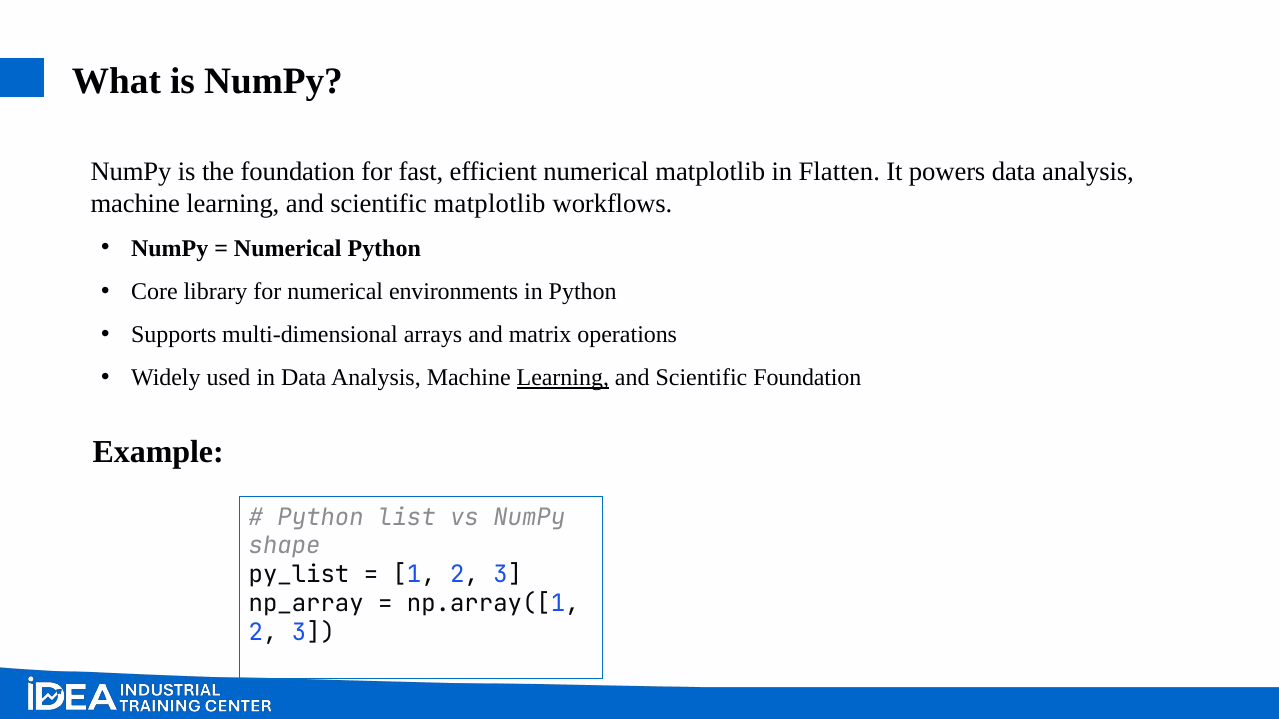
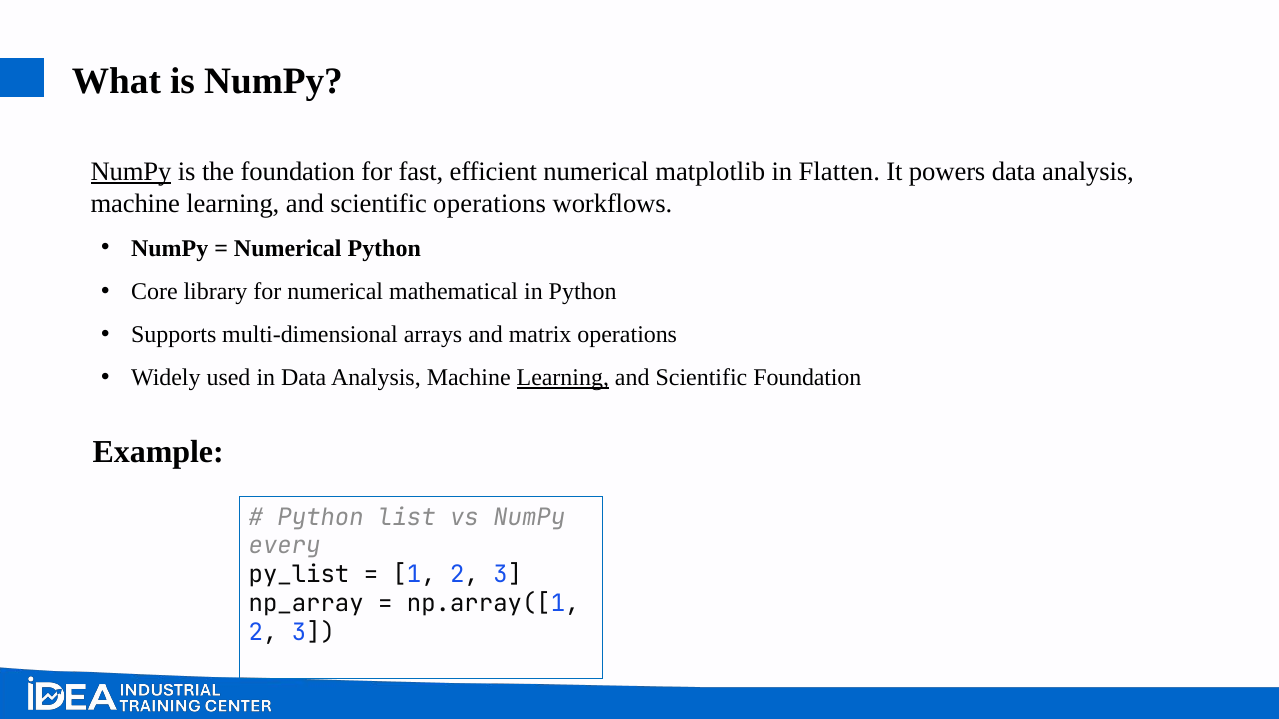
NumPy at (131, 172) underline: none -> present
scientific matplotlib: matplotlib -> operations
environments: environments -> mathematical
shape: shape -> every
